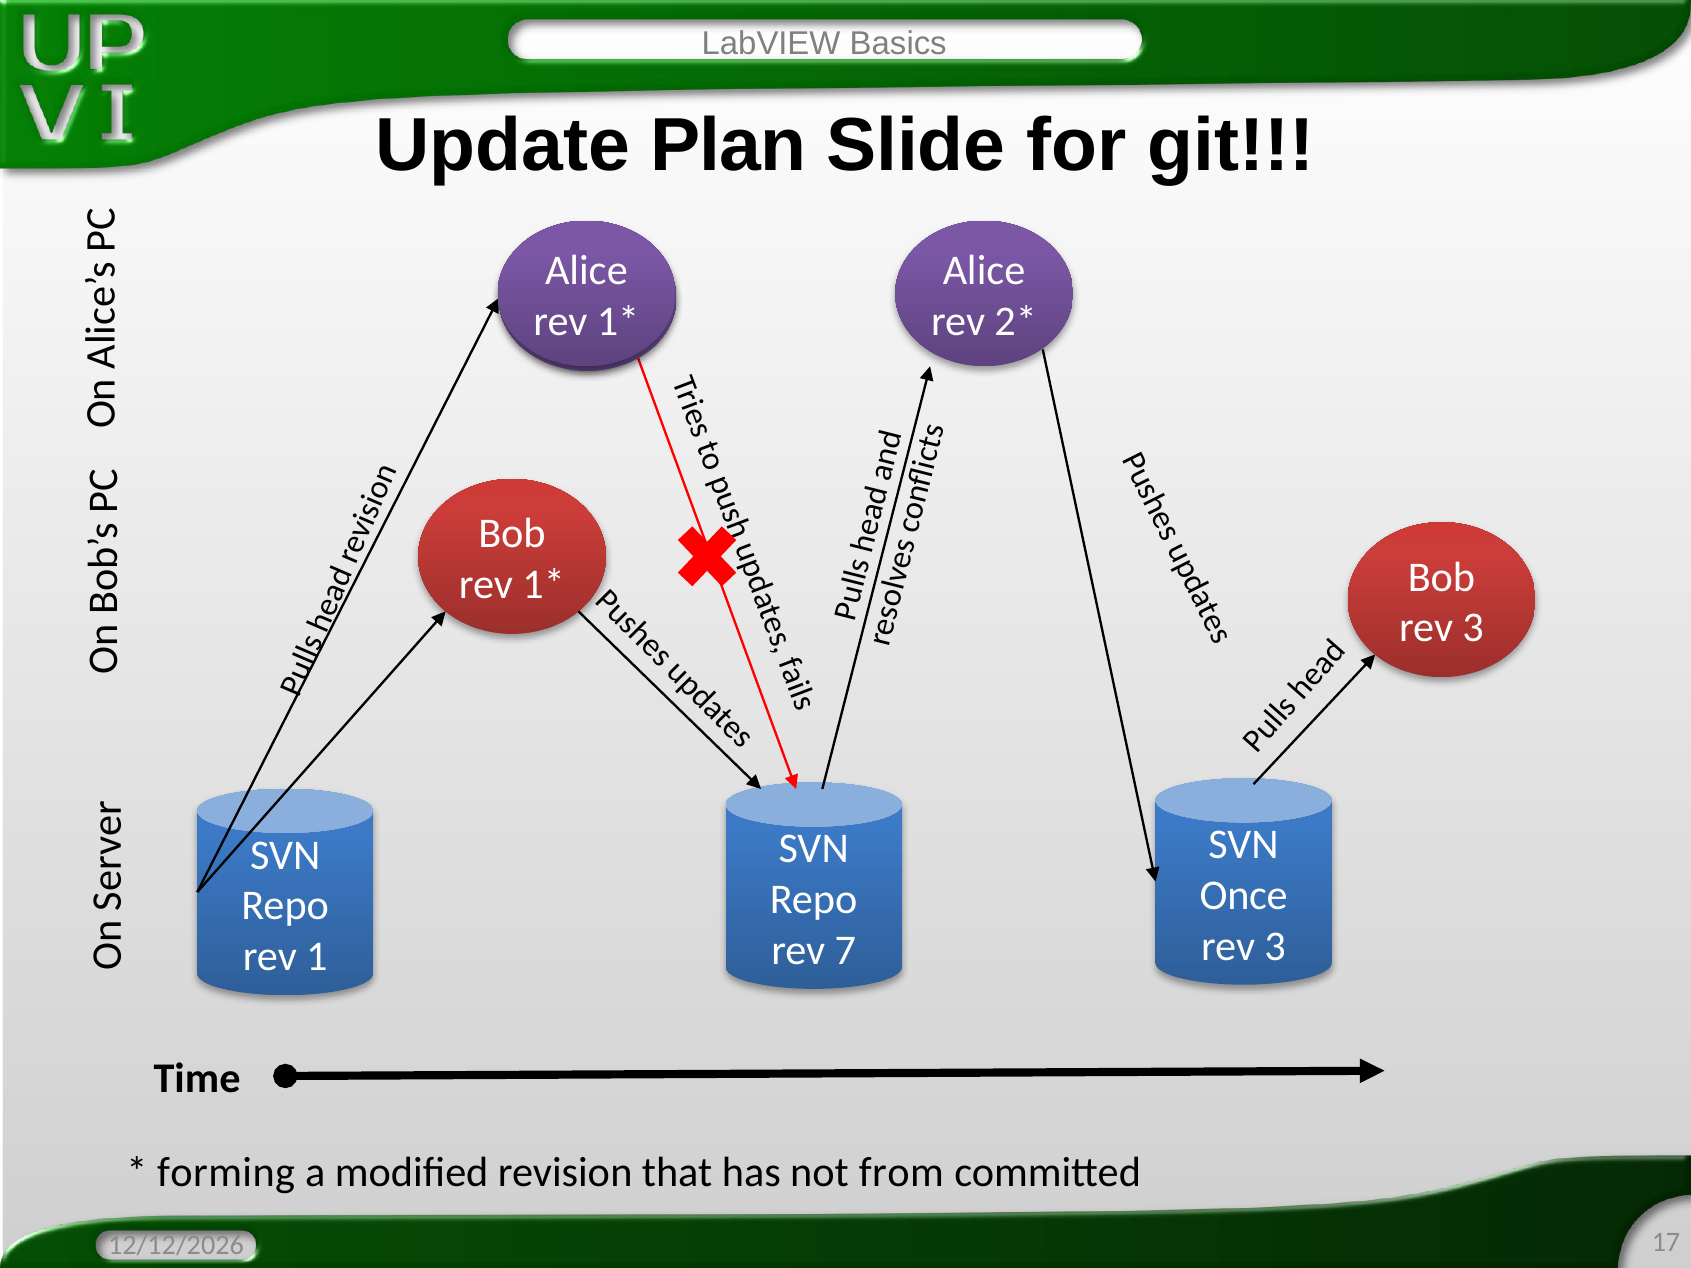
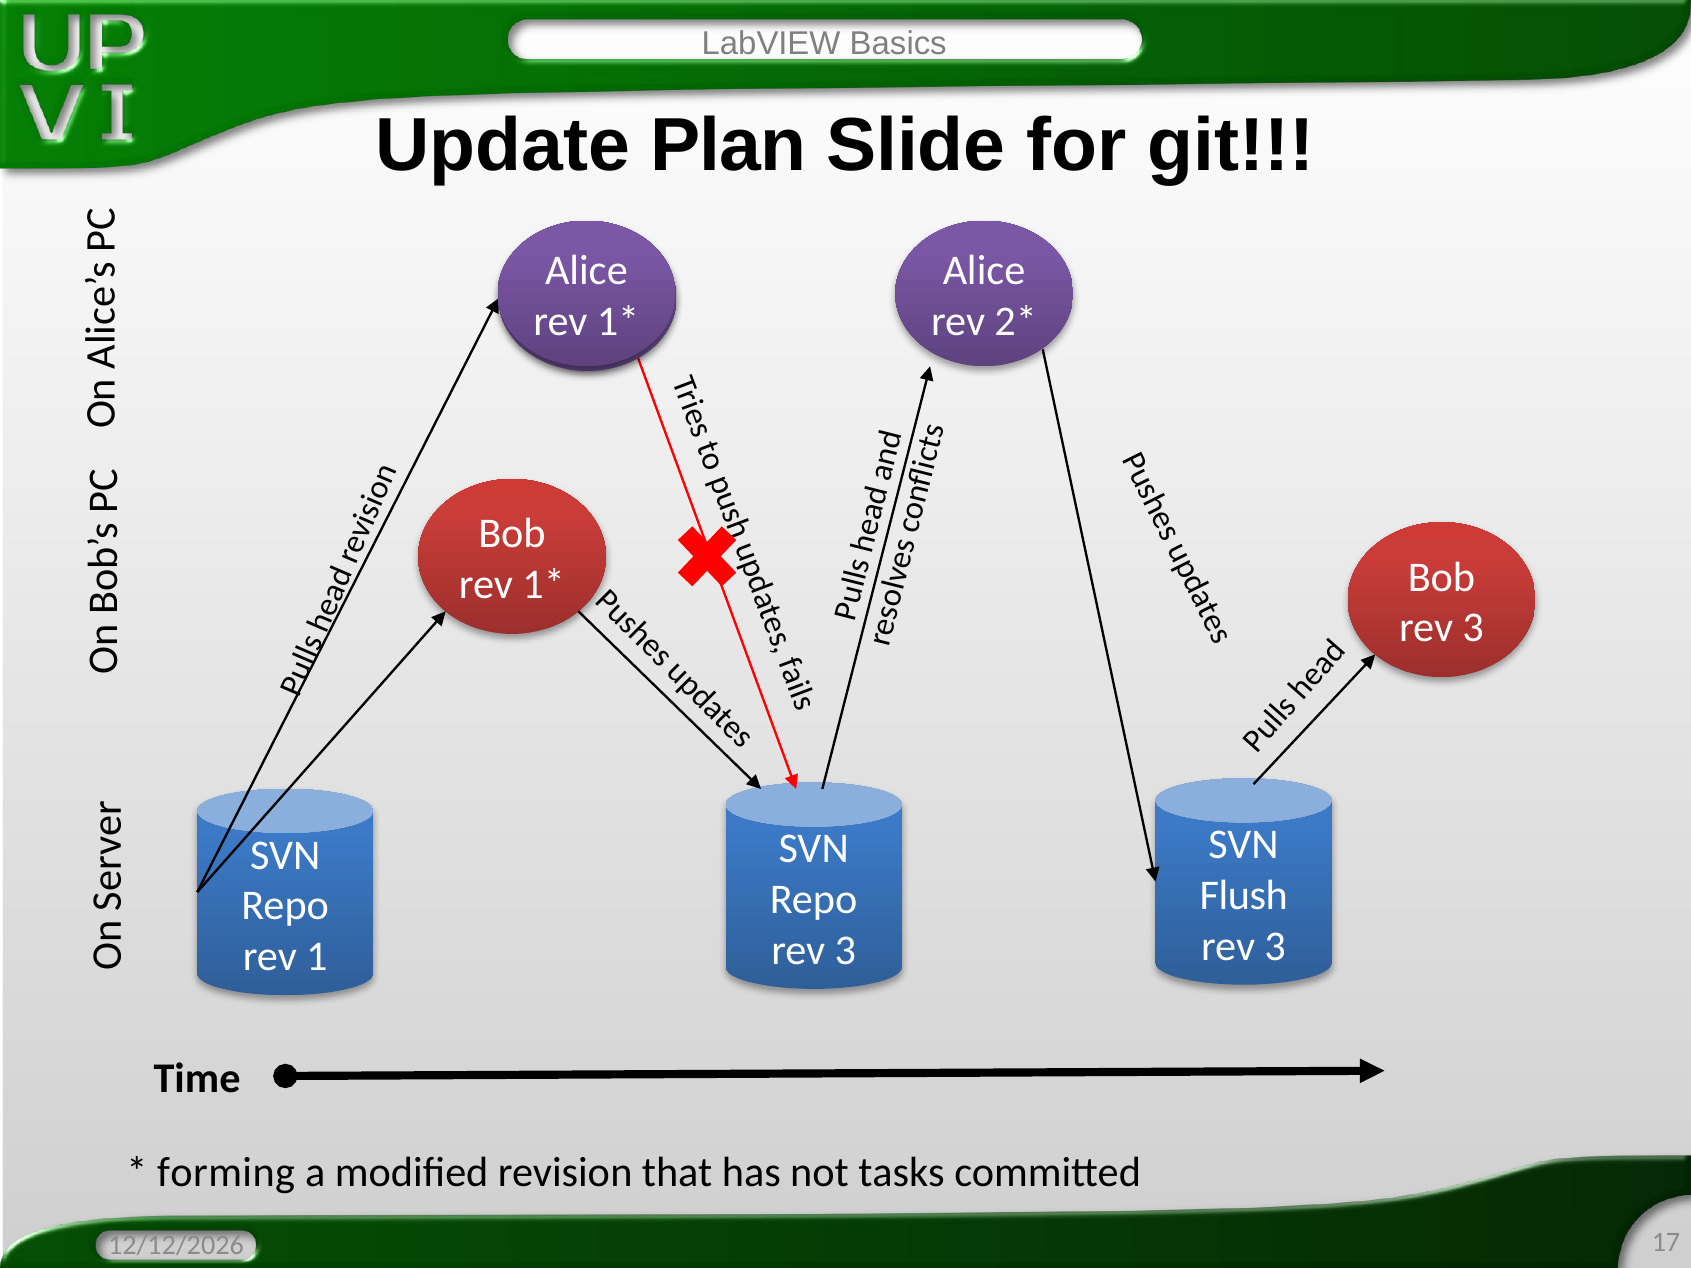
Once: Once -> Flush
7 at (845, 951): 7 -> 3
from: from -> tasks
